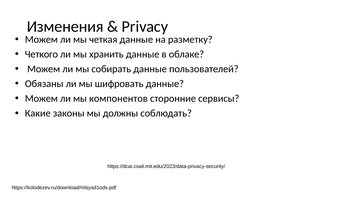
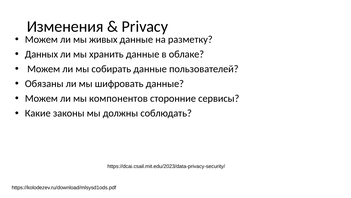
четкая: четкая -> живых
Четкого: Четкого -> Данных
